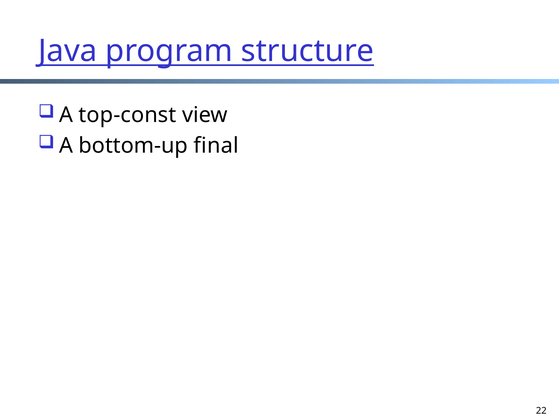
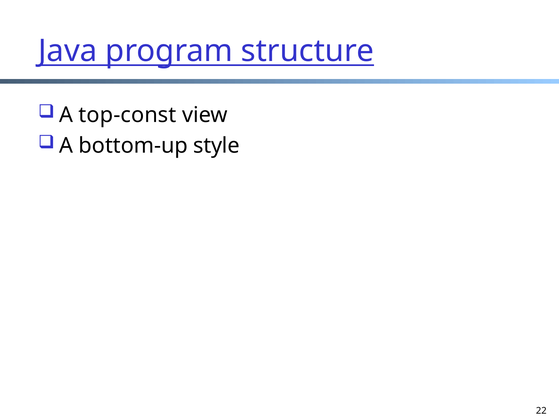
final: final -> style
